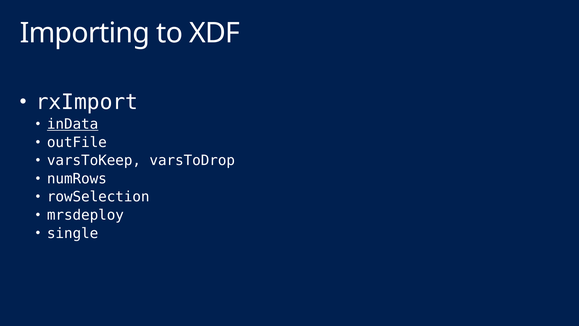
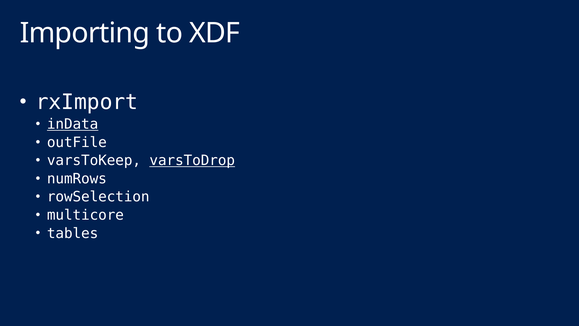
varsToDrop underline: none -> present
mrsdeploy: mrsdeploy -> multicore
single: single -> tables
